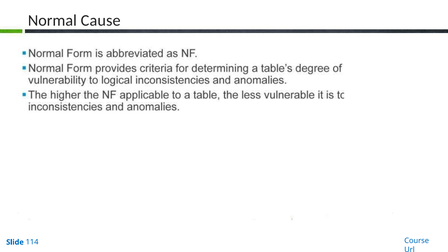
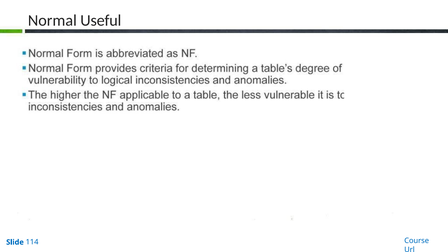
Cause: Cause -> Useful
